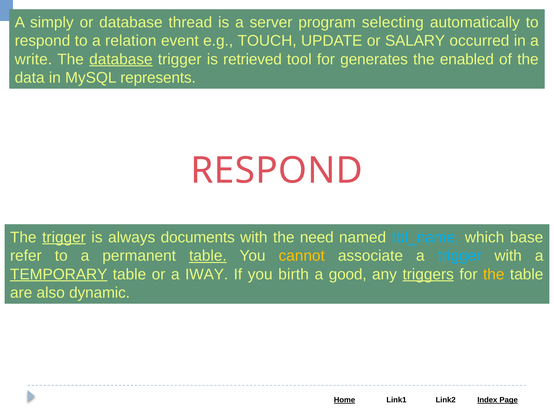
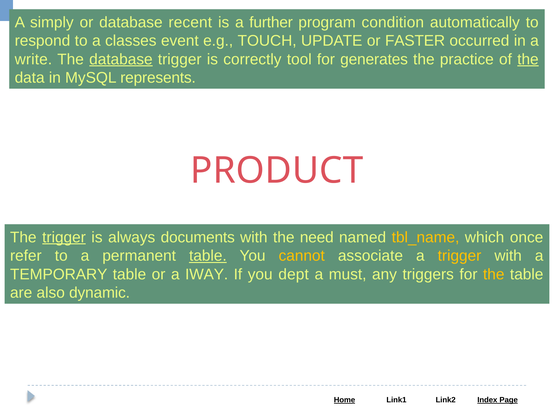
thread: thread -> recent
server: server -> further
selecting: selecting -> condition
relation: relation -> classes
SALARY: SALARY -> FASTER
retrieved: retrieved -> correctly
enabled: enabled -> practice
the at (528, 59) underline: none -> present
RESPOND at (277, 171): RESPOND -> PRODUCT
tbl_name colour: light blue -> yellow
base: base -> once
trigger at (460, 255) colour: light blue -> yellow
TEMPORARY underline: present -> none
birth: birth -> dept
good: good -> must
triggers underline: present -> none
